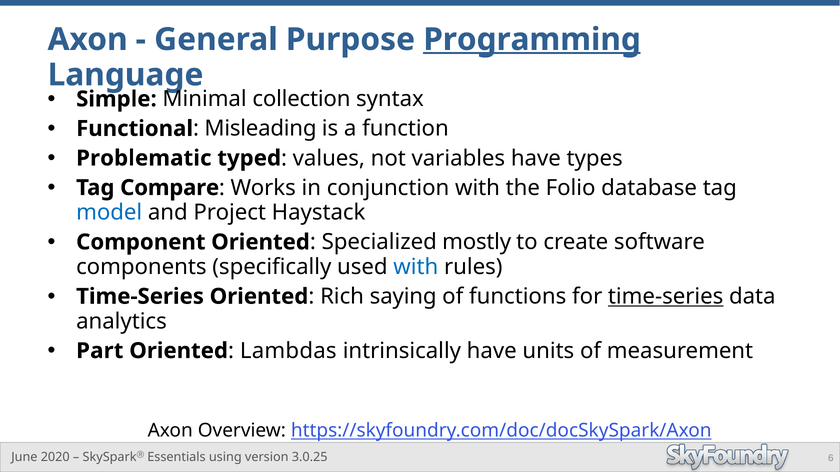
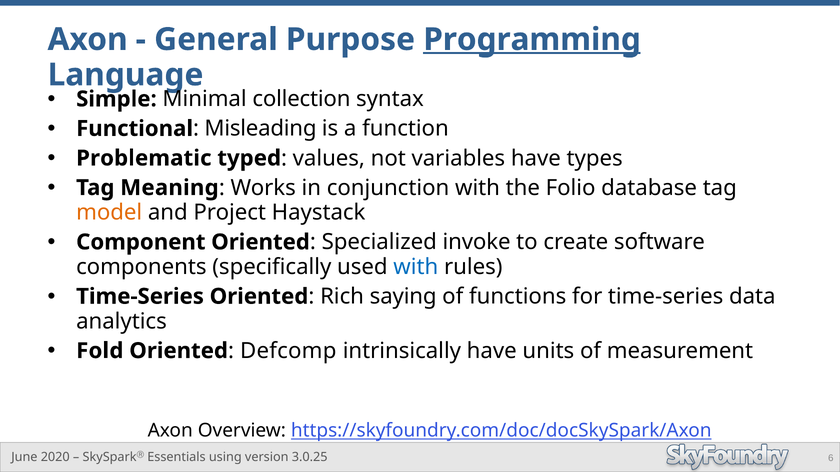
Compare: Compare -> Meaning
model colour: blue -> orange
mostly: mostly -> invoke
time-series at (666, 297) underline: present -> none
Part: Part -> Fold
Lambdas: Lambdas -> Defcomp
